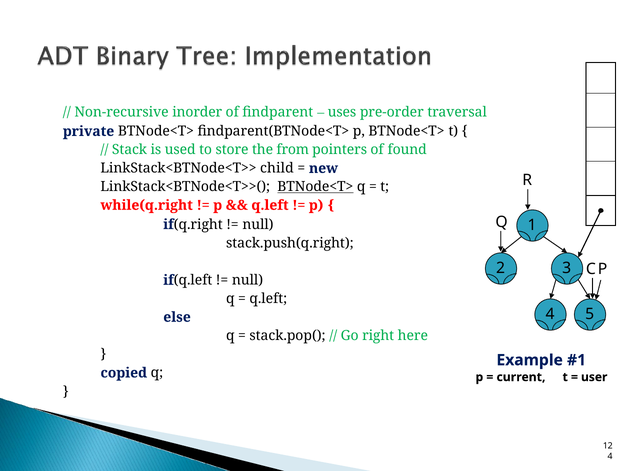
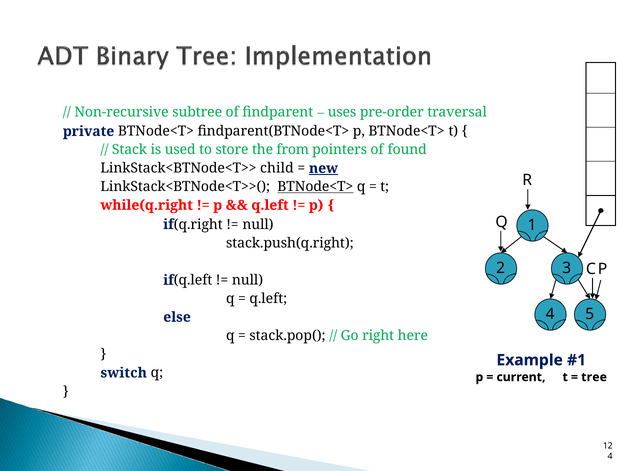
inorder: inorder -> subtree
new underline: none -> present
copied: copied -> switch
user: user -> tree
